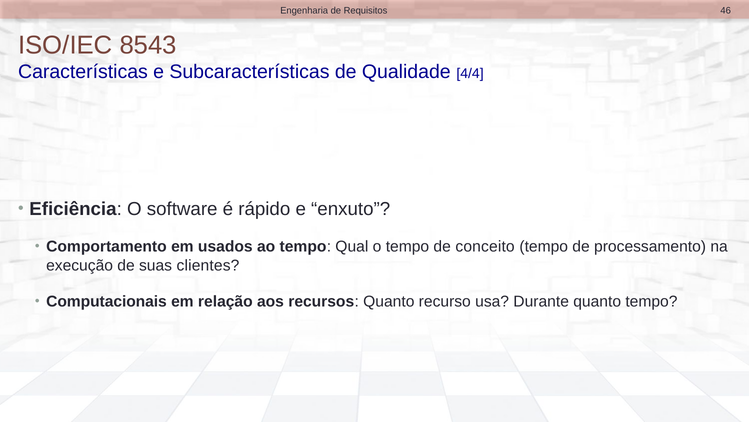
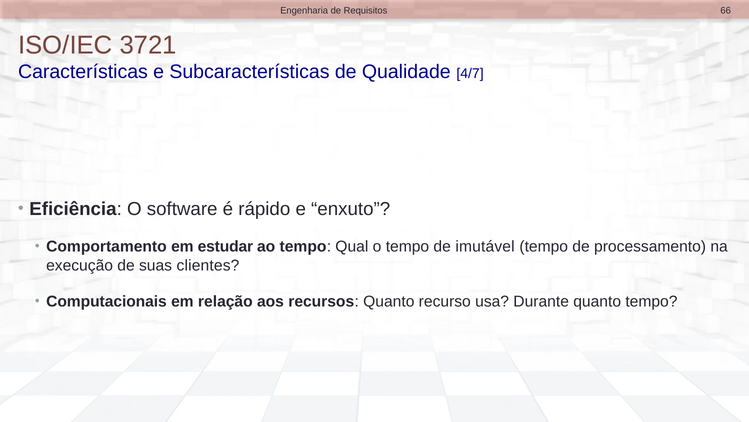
46: 46 -> 66
8543: 8543 -> 3721
4/4: 4/4 -> 4/7
usados: usados -> estudar
conceito: conceito -> imutável
